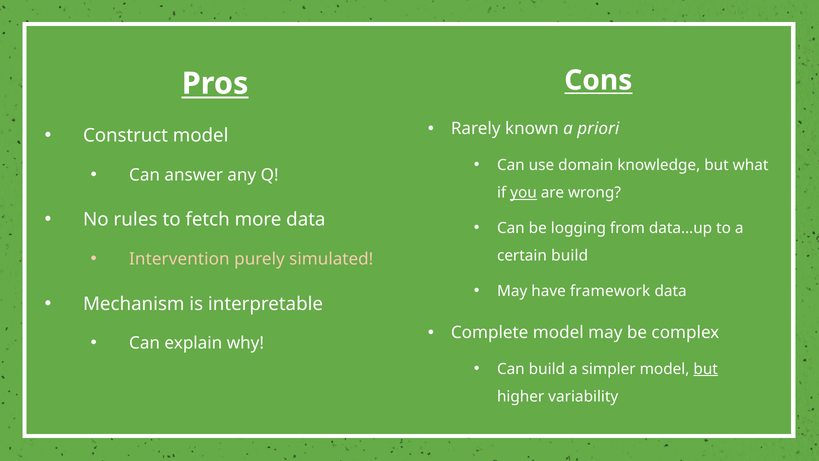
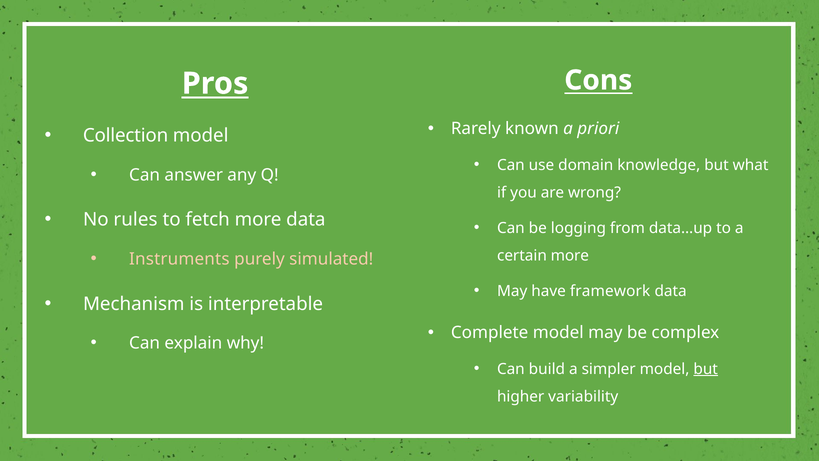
Construct: Construct -> Collection
you underline: present -> none
Intervention: Intervention -> Instruments
certain build: build -> more
